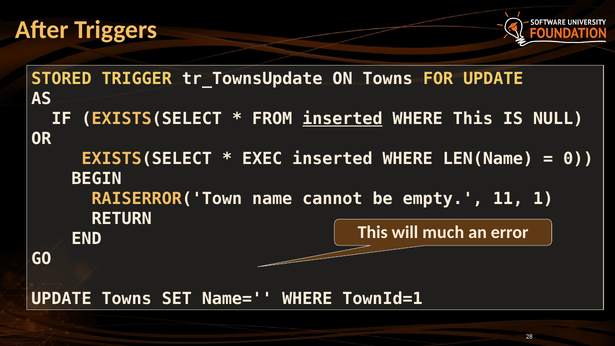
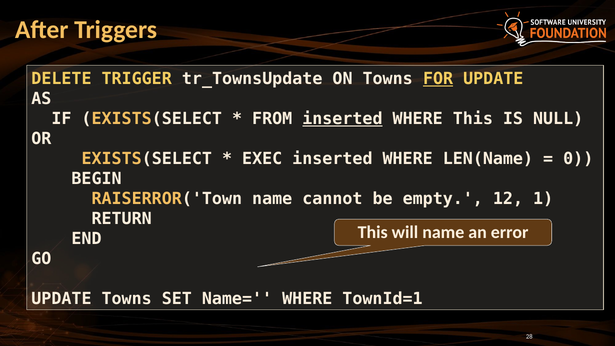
STORED: STORED -> DELETE
FOR underline: none -> present
11: 11 -> 12
will much: much -> name
